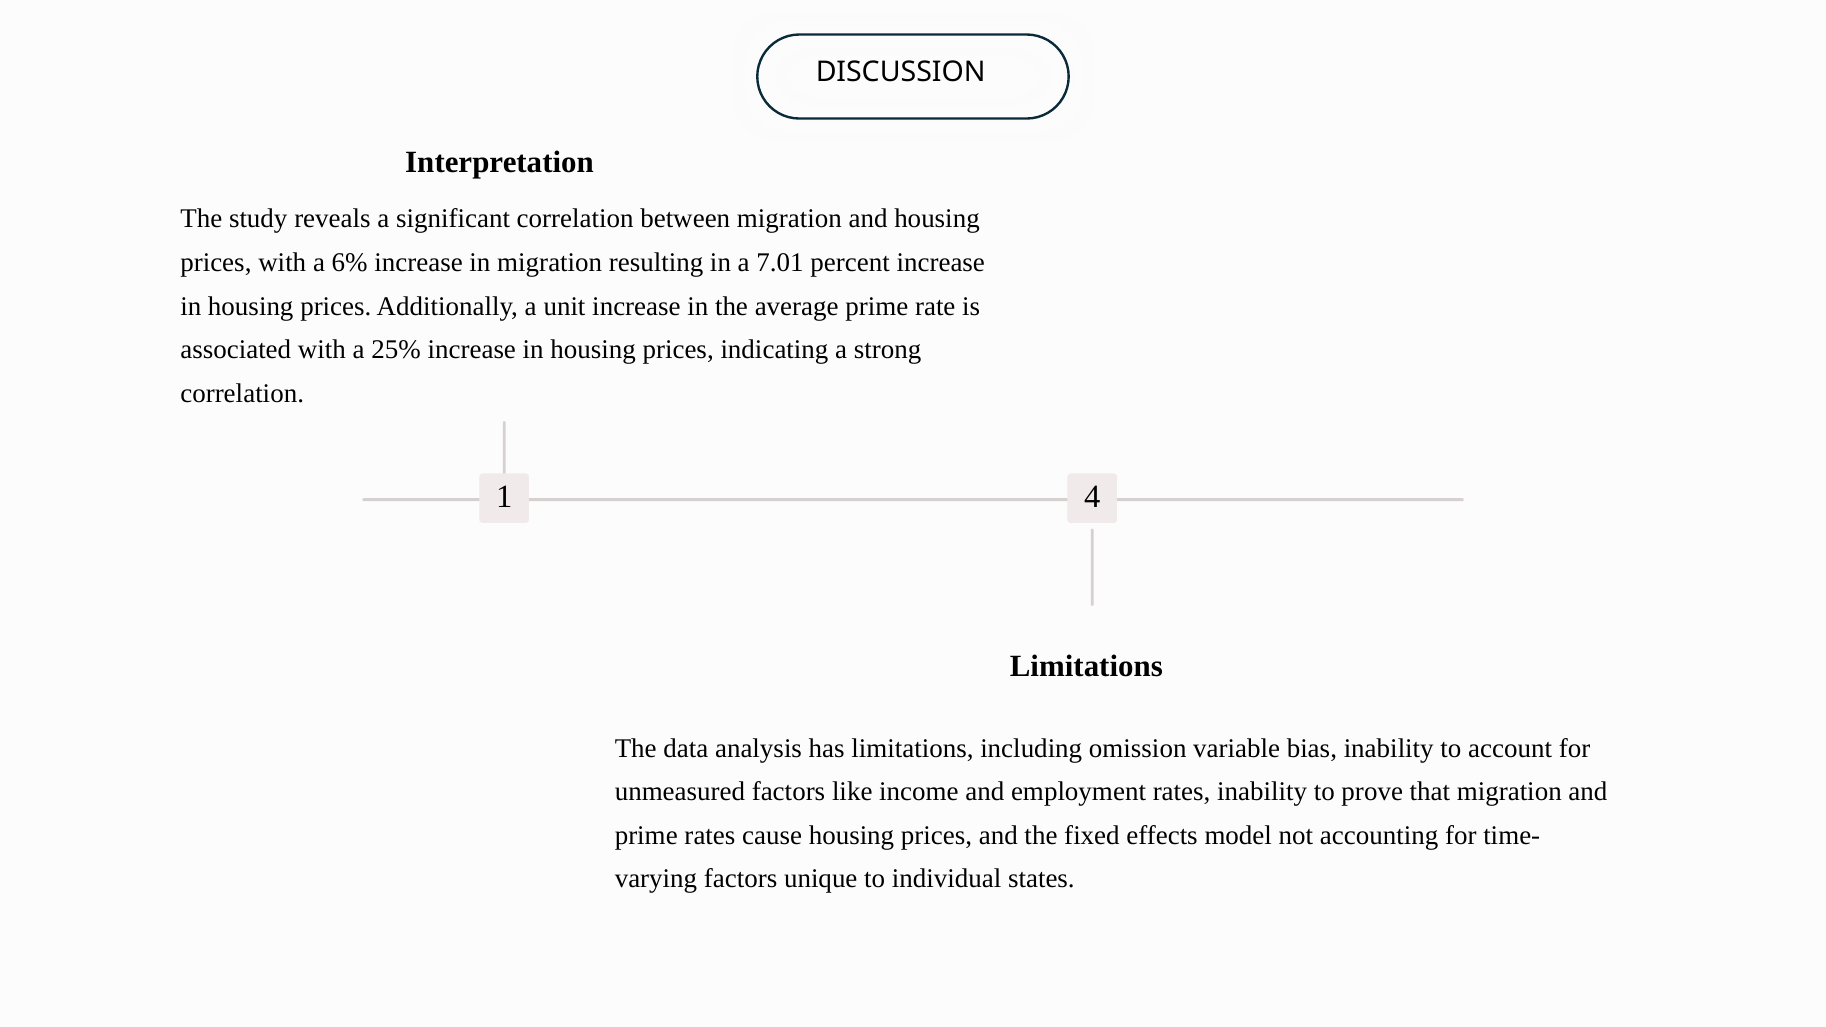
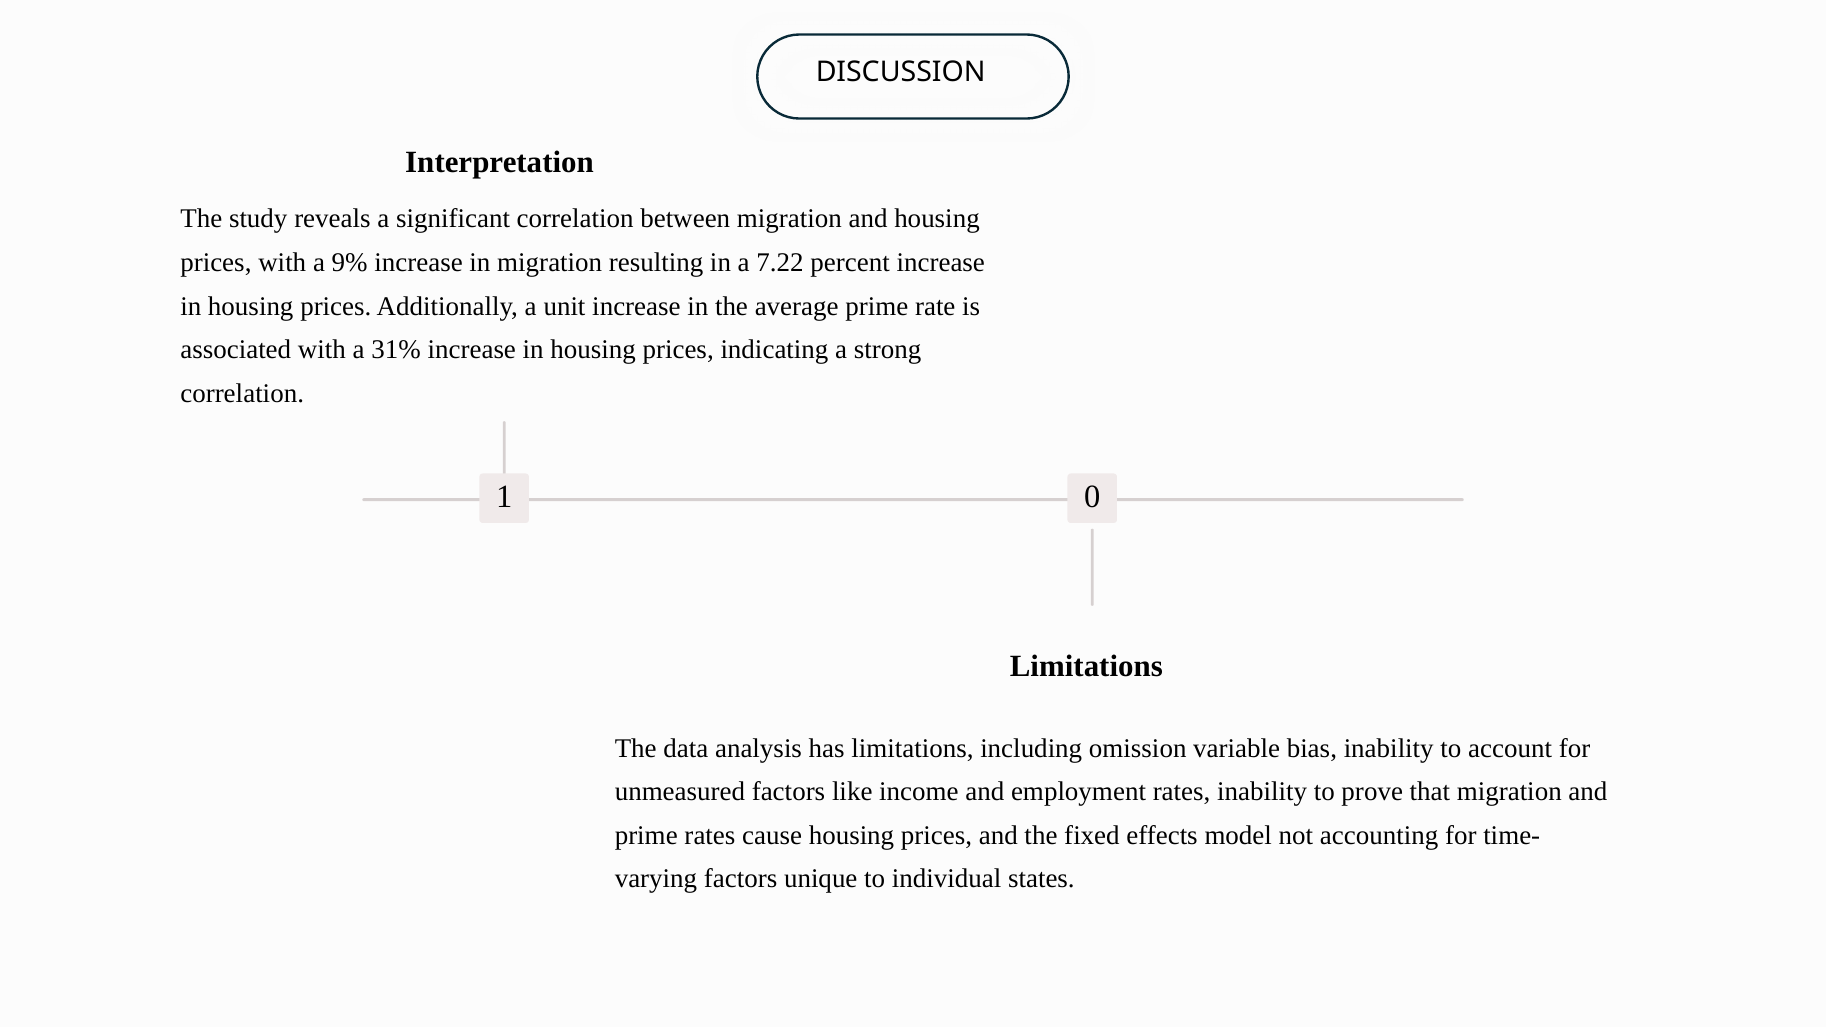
6%: 6% -> 9%
7.01: 7.01 -> 7.22
25%: 25% -> 31%
4: 4 -> 0
